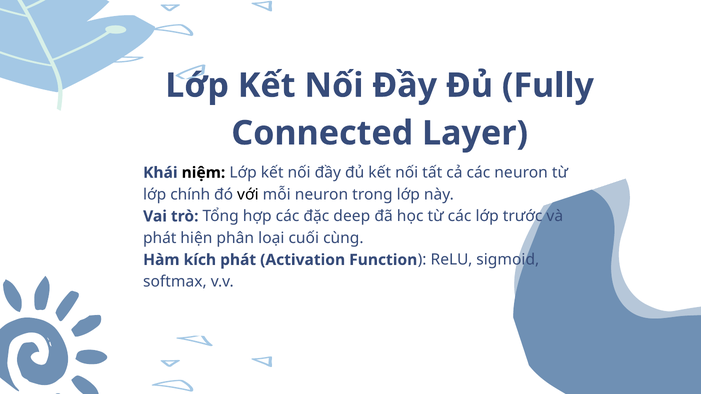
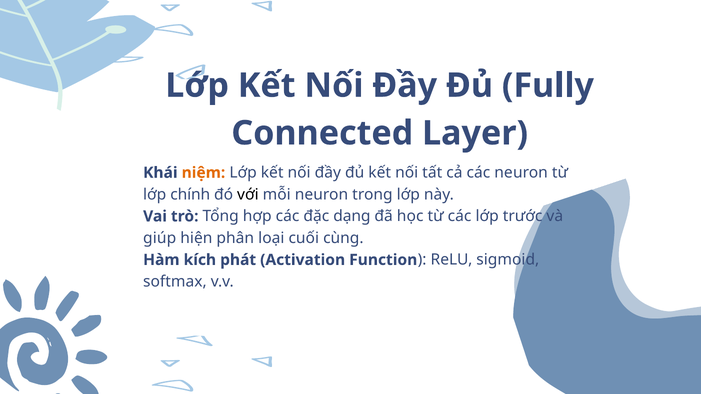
niệm colour: black -> orange
deep: deep -> dạng
phát at (160, 238): phát -> giúp
